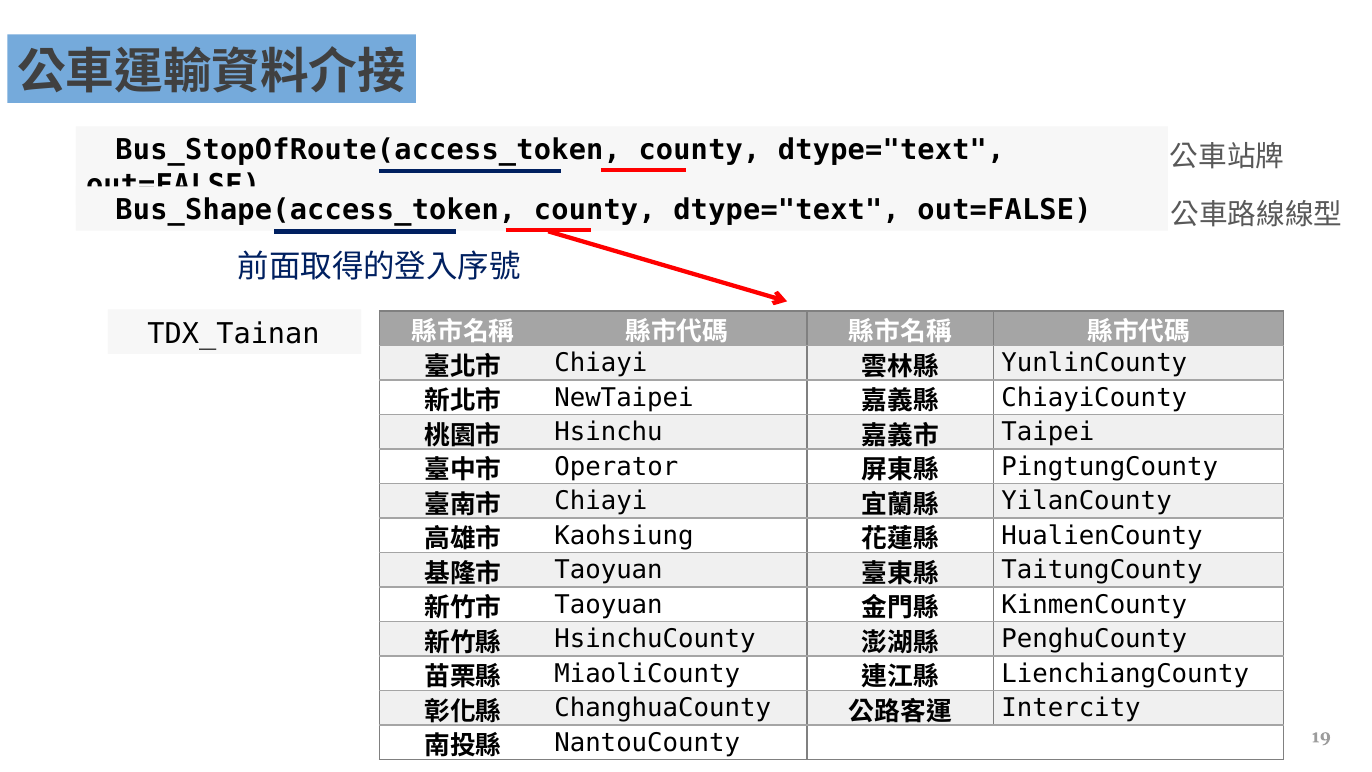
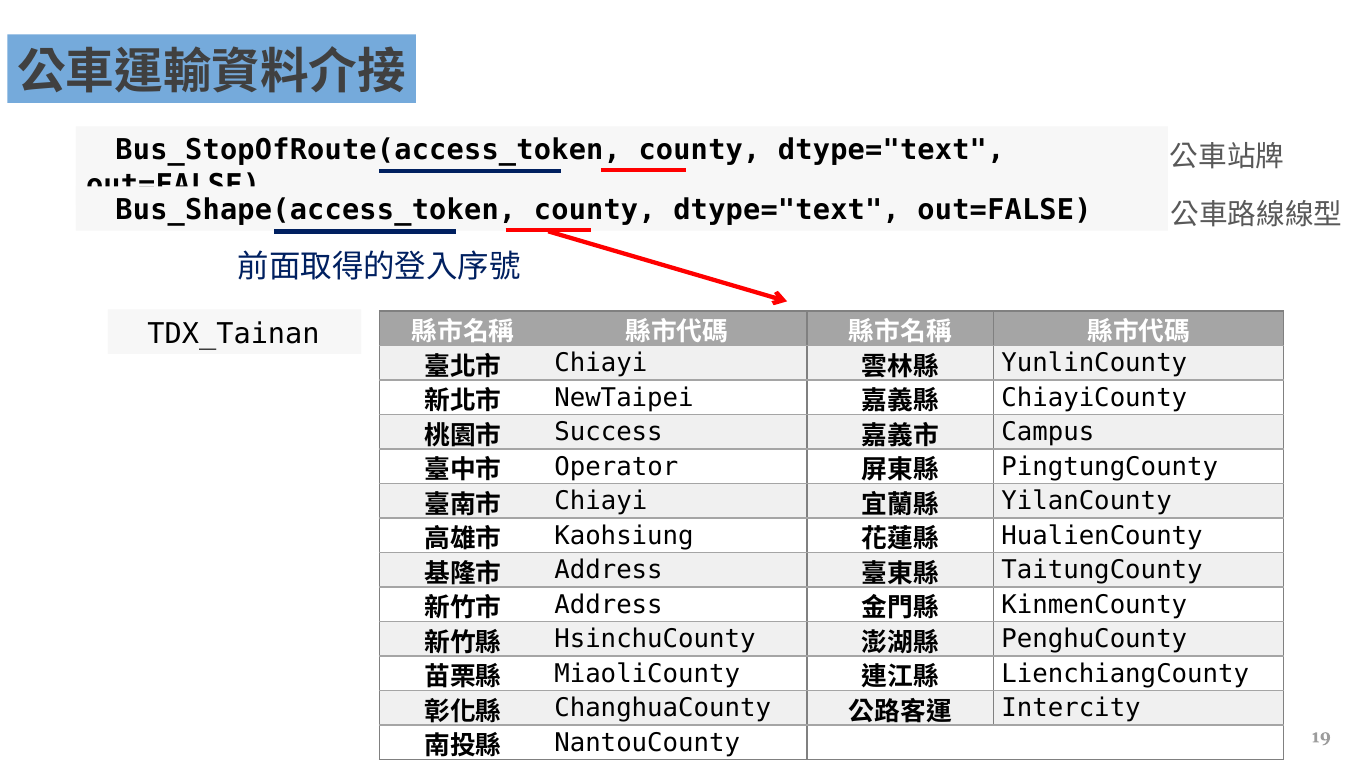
Hsinchu: Hsinchu -> Success
Taipei: Taipei -> Campus
Taoyuan at (609, 570): Taoyuan -> Address
Taoyuan at (609, 604): Taoyuan -> Address
